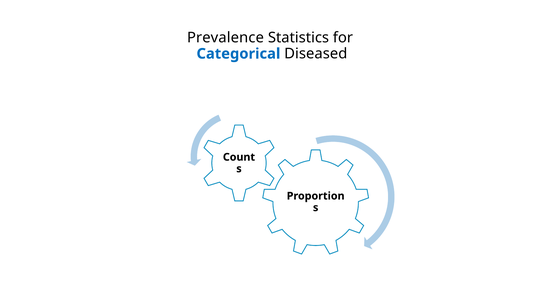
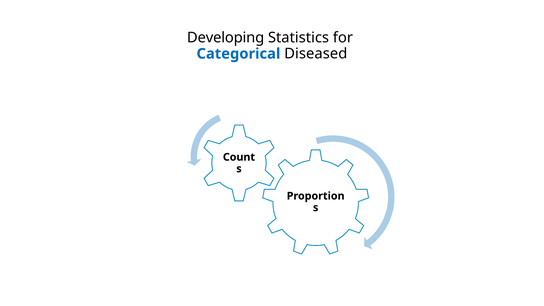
Prevalence: Prevalence -> Developing
